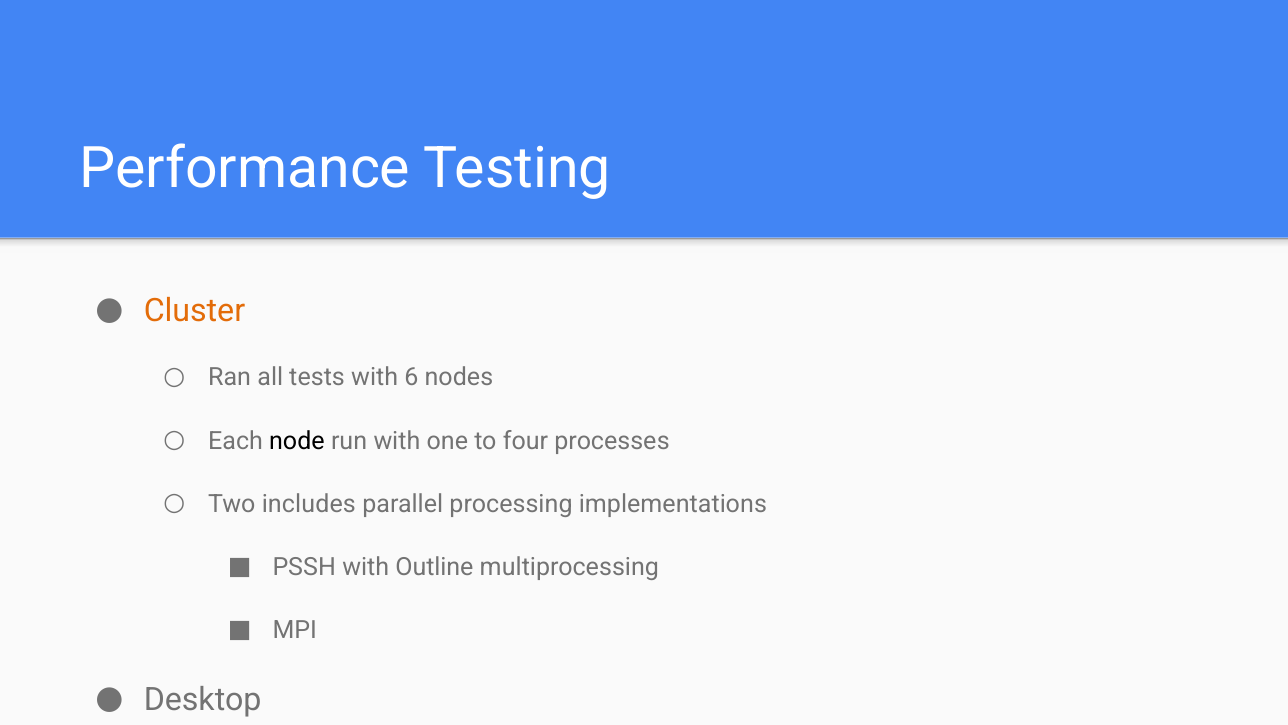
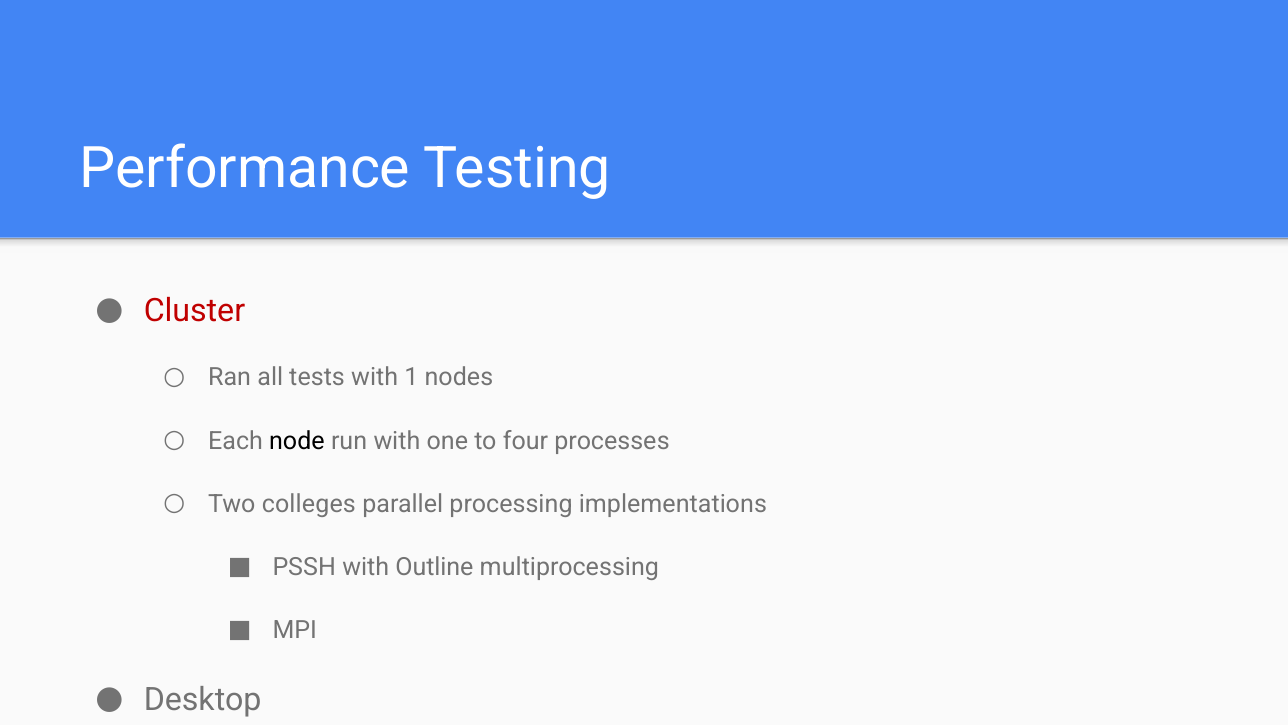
Cluster colour: orange -> red
6: 6 -> 1
includes: includes -> colleges
